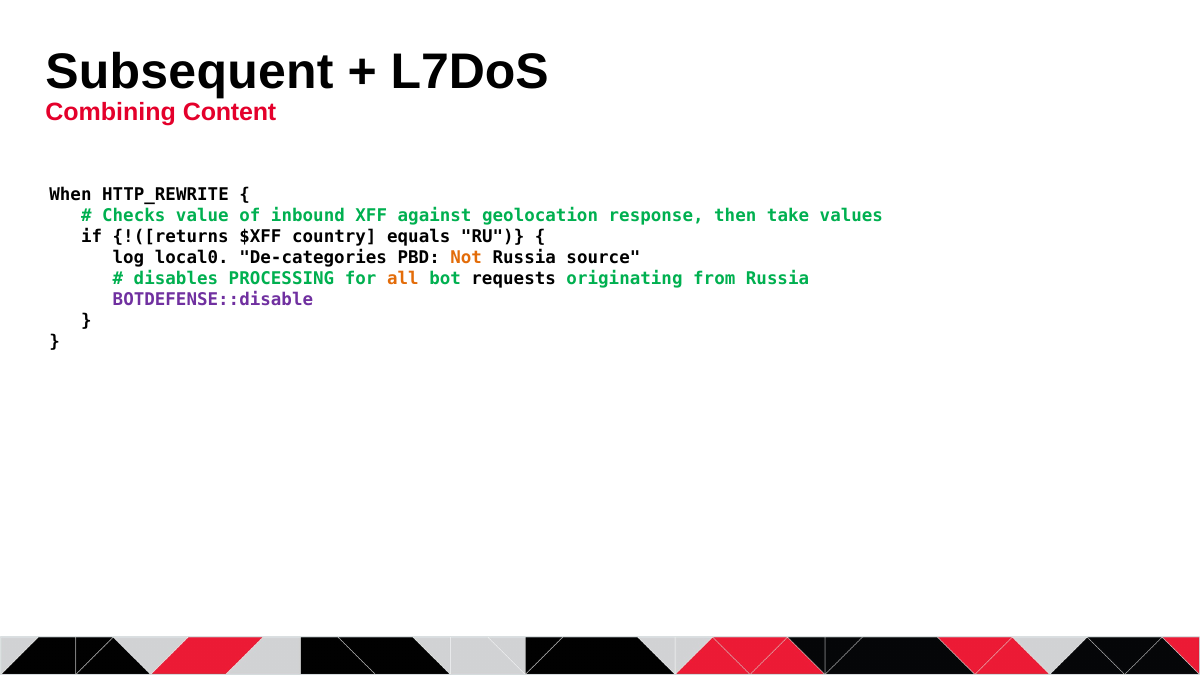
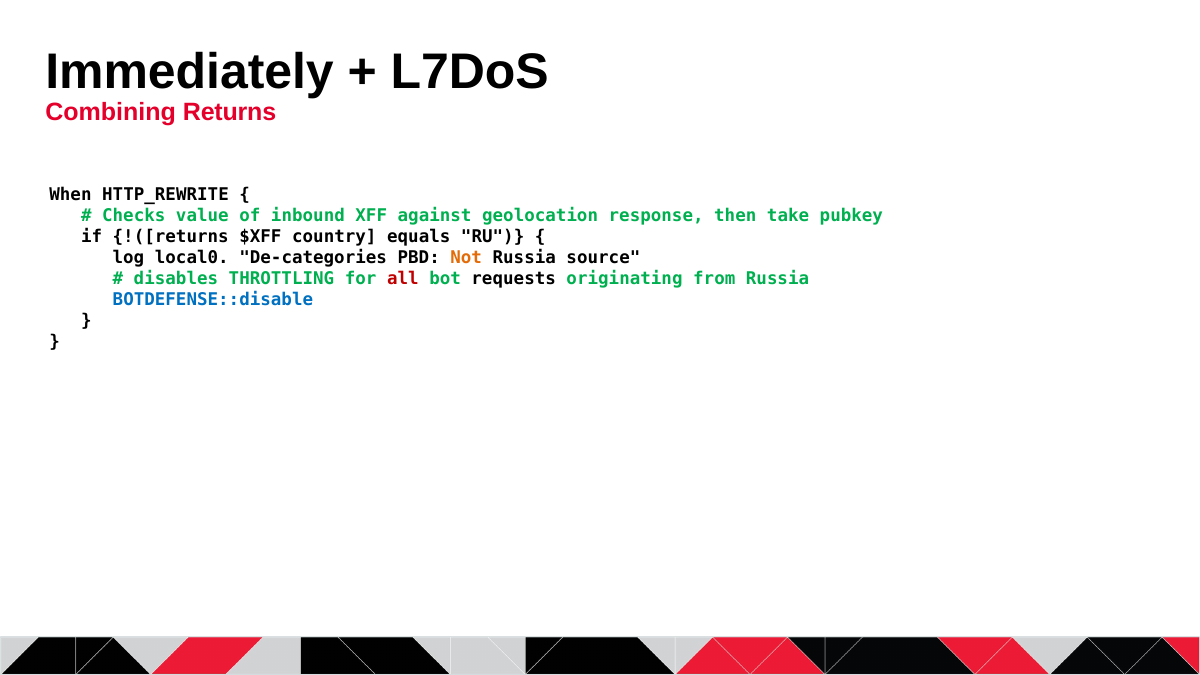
Subsequent: Subsequent -> Immediately
Content: Content -> Returns
values: values -> pubkey
PROCESSING: PROCESSING -> THROTTLING
all colour: orange -> red
BOTDEFENSE::disable colour: purple -> blue
